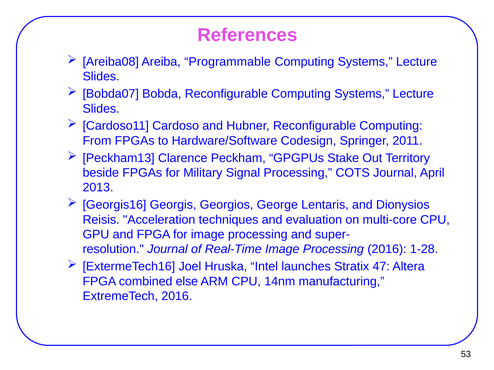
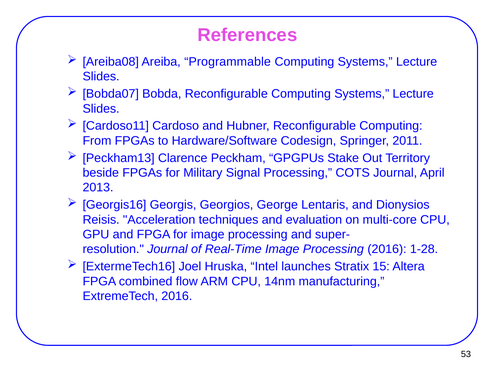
47: 47 -> 15
else: else -> flow
